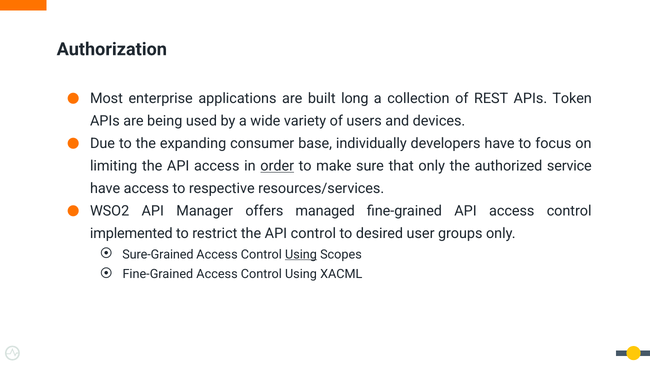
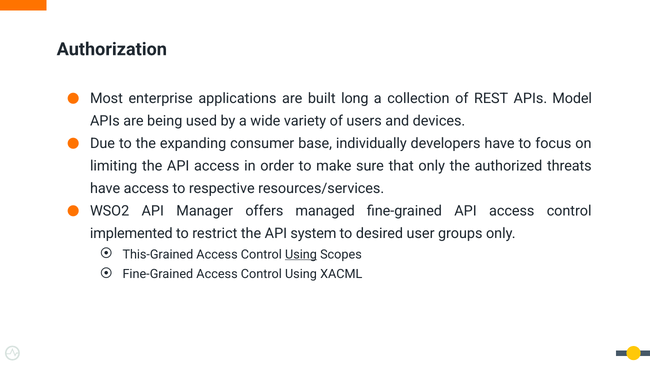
Token: Token -> Model
order underline: present -> none
service: service -> threats
API control: control -> system
Sure-Grained: Sure-Grained -> This-Grained
